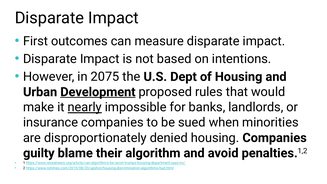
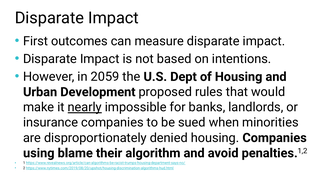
2075: 2075 -> 2059
Development underline: present -> none
guilty: guilty -> using
